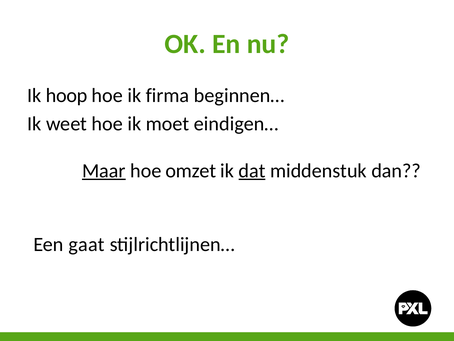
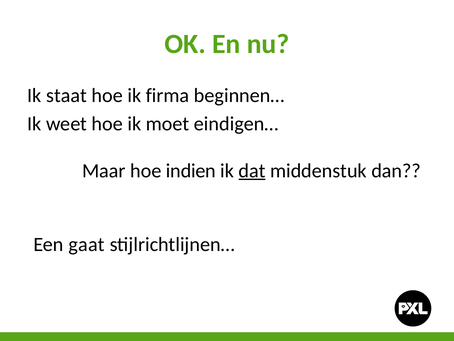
hoop: hoop -> staat
Maar underline: present -> none
omzet: omzet -> indien
